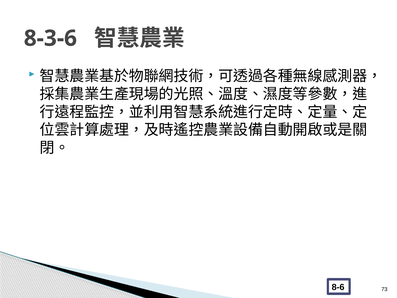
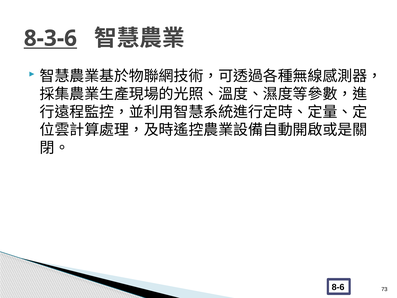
8-3-6 underline: none -> present
